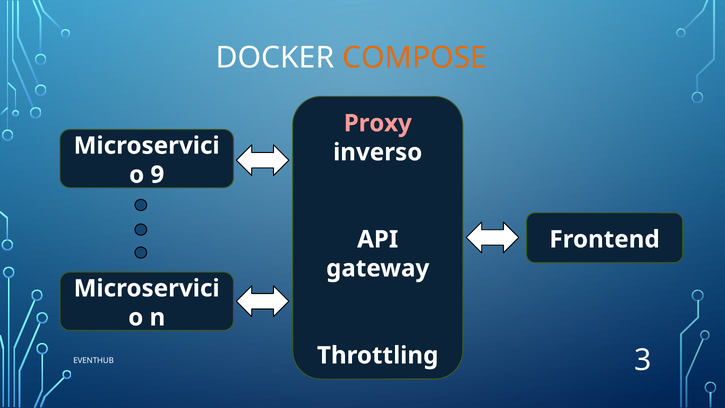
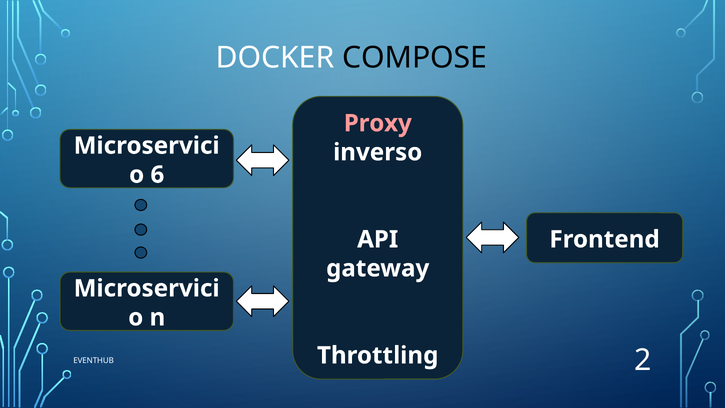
COMPOSE colour: orange -> black
9: 9 -> 6
3: 3 -> 2
